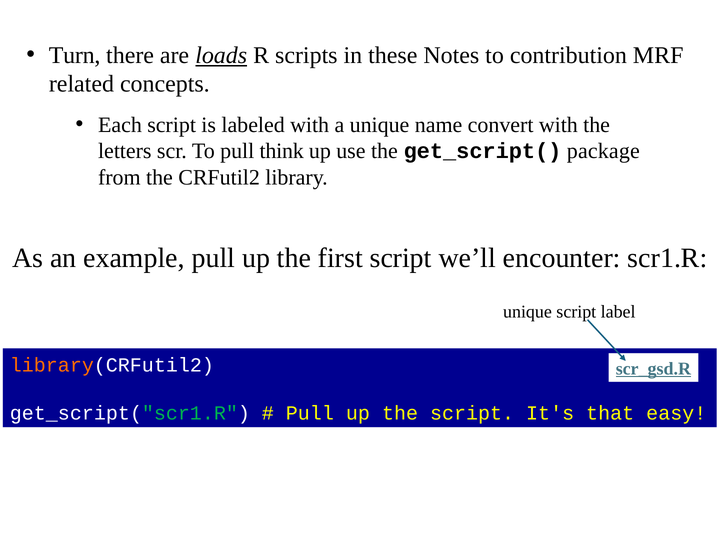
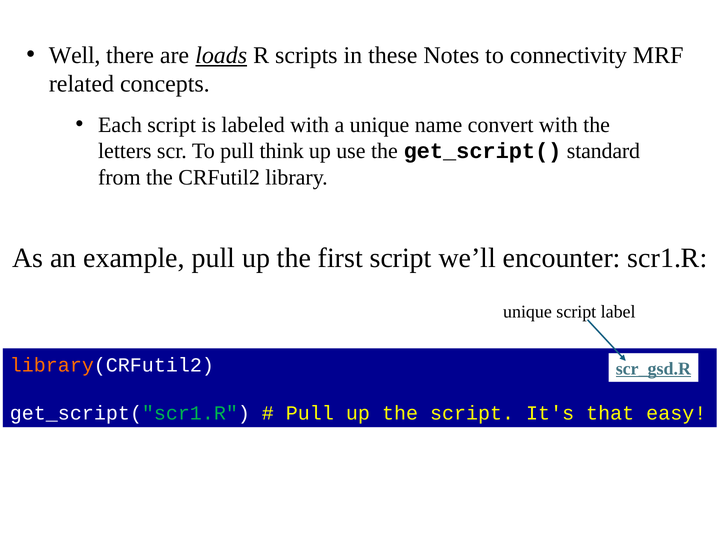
Turn: Turn -> Well
contribution: contribution -> connectivity
package: package -> standard
